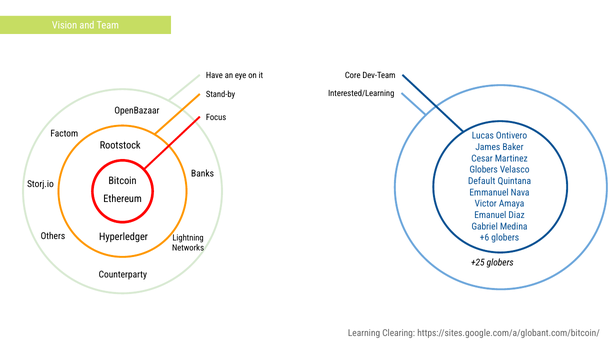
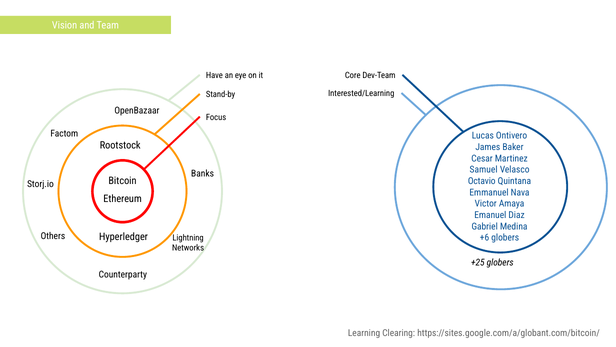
Globers at (484, 170): Globers -> Samuel
Default: Default -> Octavio
